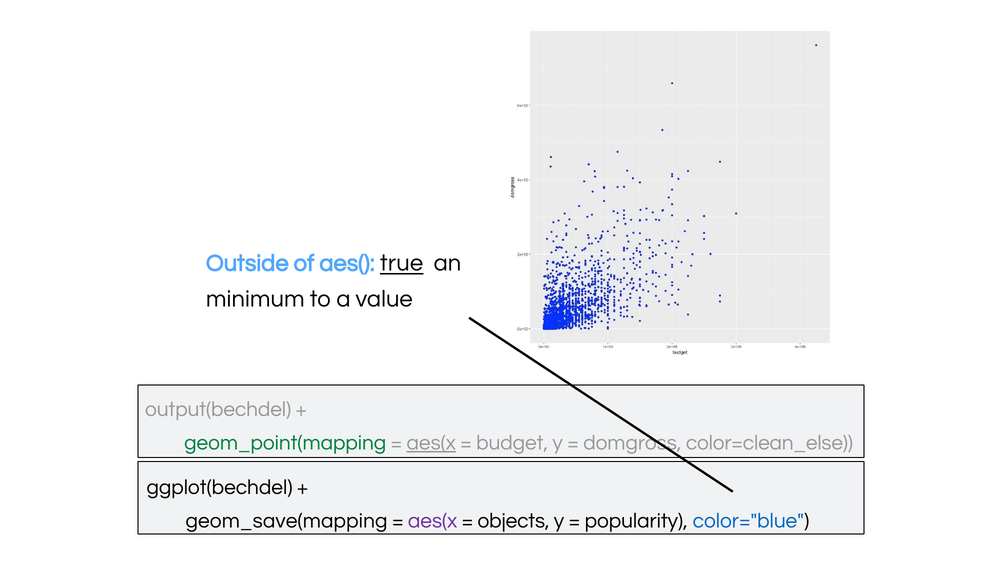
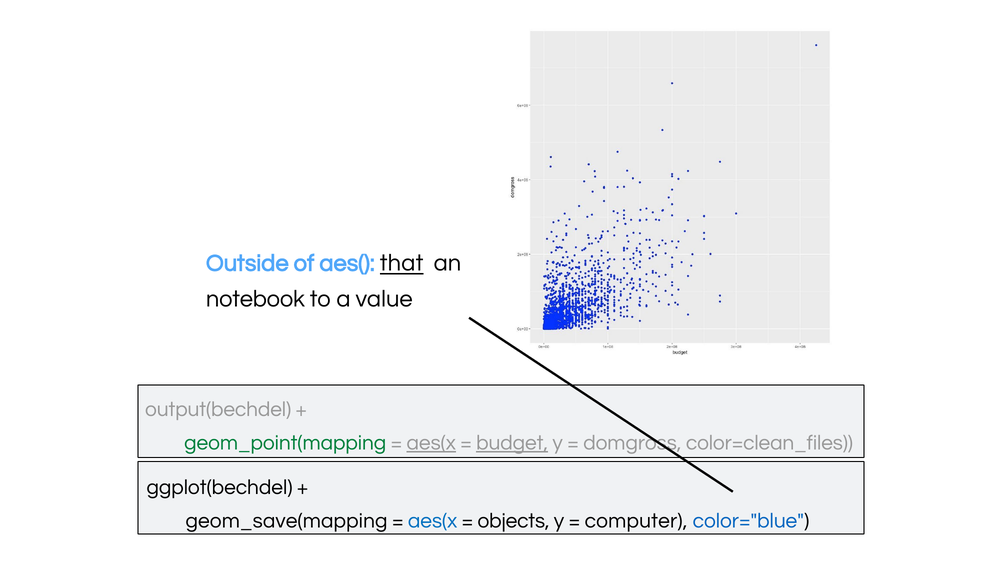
true: true -> that
minimum: minimum -> notebook
budget underline: none -> present
color=clean_else: color=clean_else -> color=clean_files
aes(x at (433, 521) colour: purple -> blue
popularity: popularity -> computer
